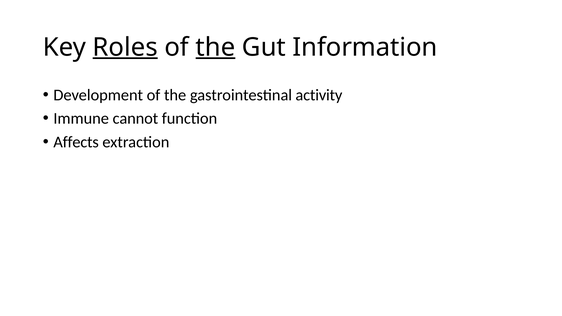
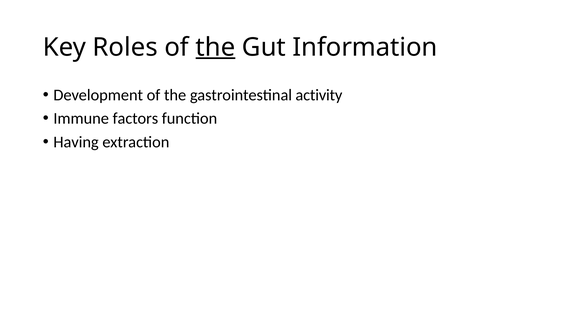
Roles underline: present -> none
cannot: cannot -> factors
Affects: Affects -> Having
